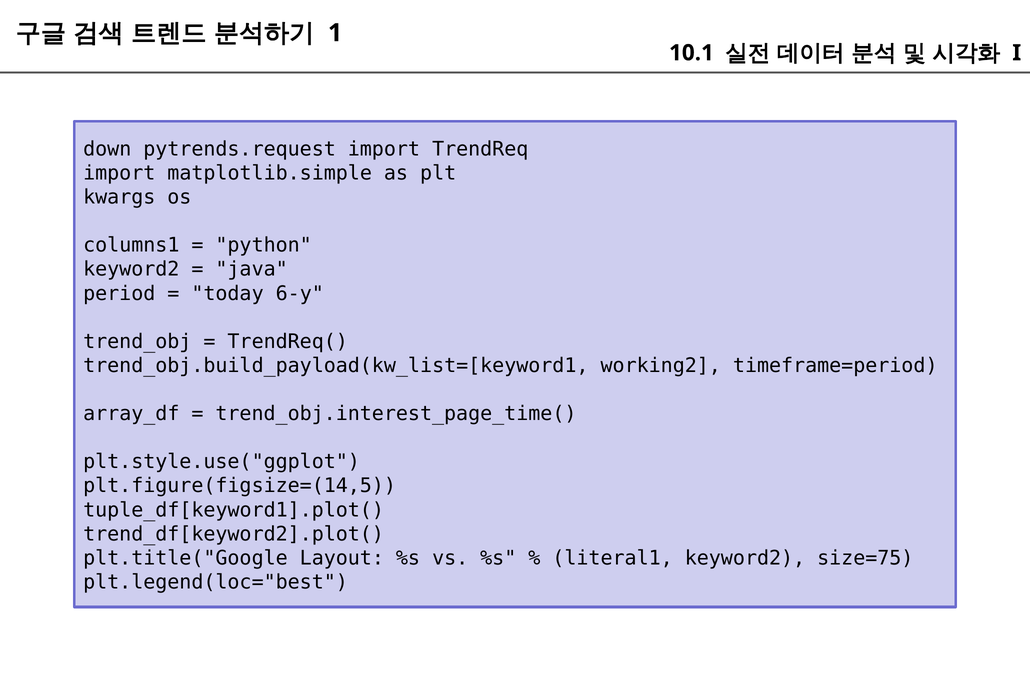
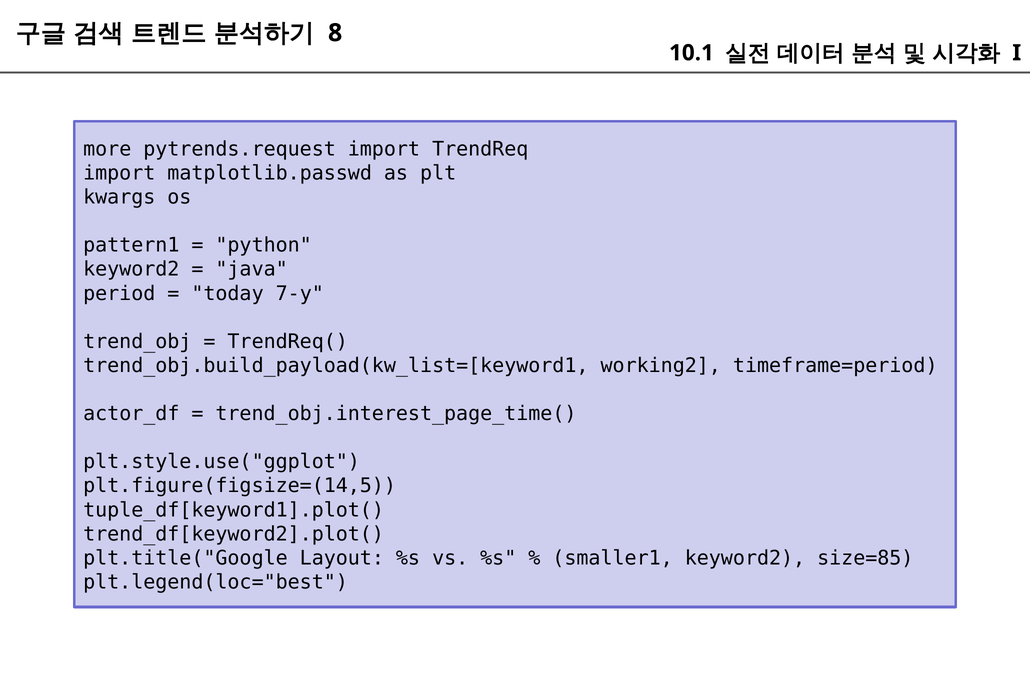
1: 1 -> 8
down: down -> more
matplotlib.simple: matplotlib.simple -> matplotlib.passwd
columns1: columns1 -> pattern1
6-y: 6-y -> 7-y
array_df: array_df -> actor_df
literal1: literal1 -> smaller1
size=75: size=75 -> size=85
